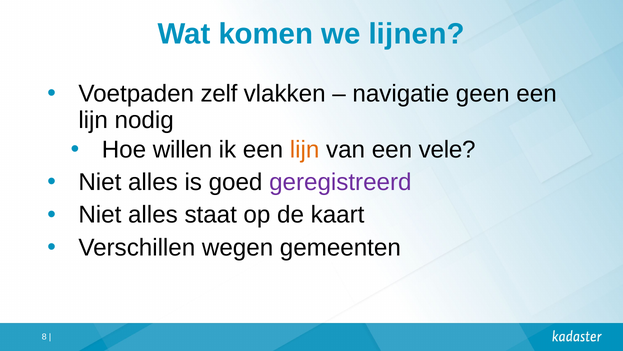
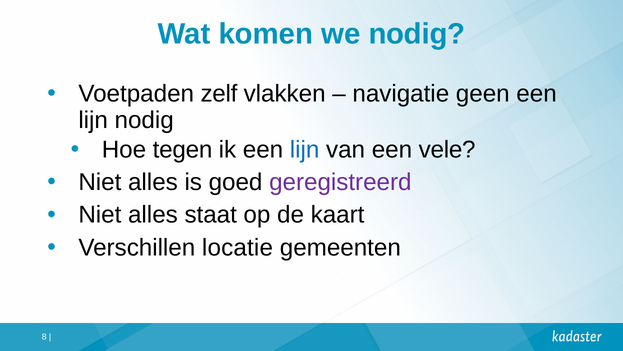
we lijnen: lijnen -> nodig
willen: willen -> tegen
lijn at (305, 149) colour: orange -> blue
wegen: wegen -> locatie
